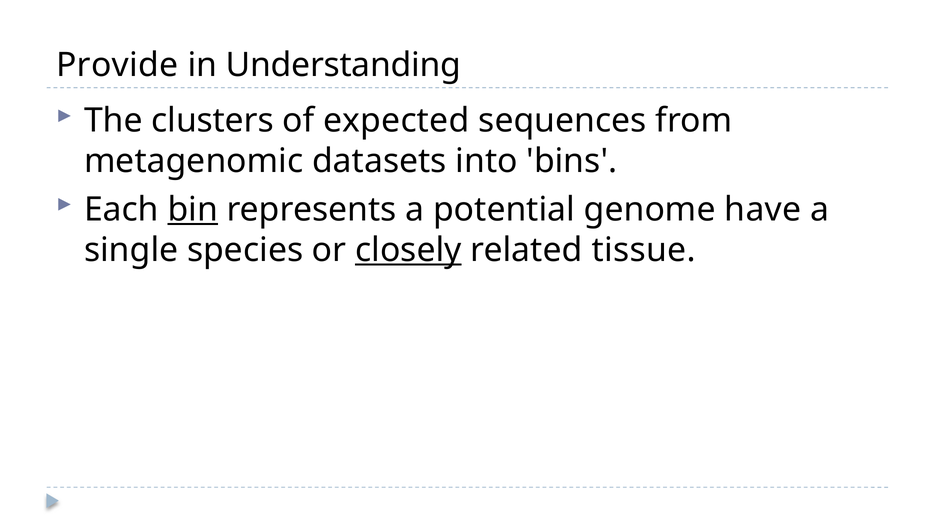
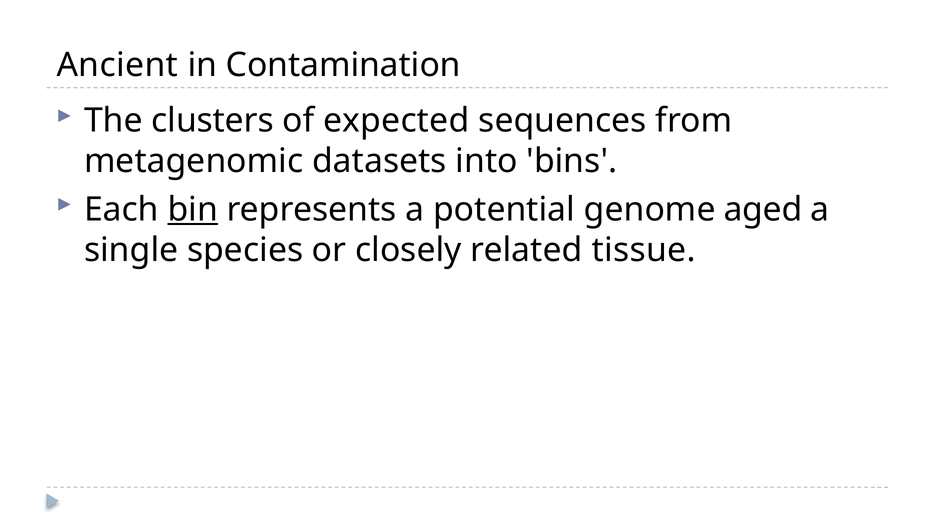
Provide: Provide -> Ancient
Understanding: Understanding -> Contamination
have: have -> aged
closely underline: present -> none
